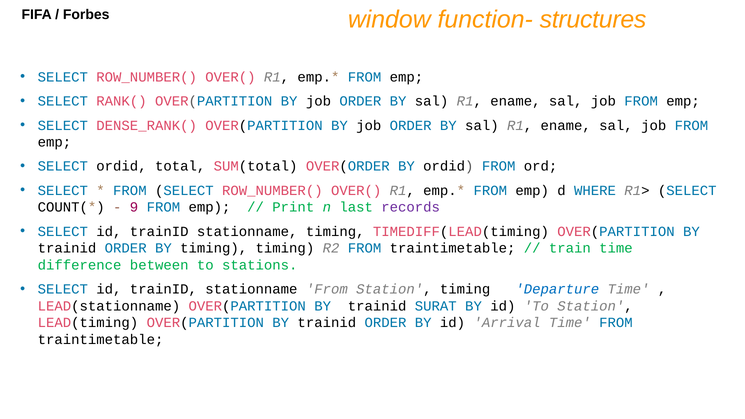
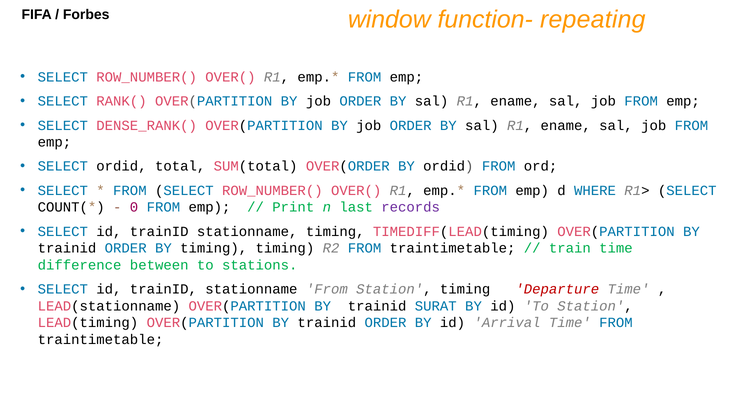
structures: structures -> repeating
9: 9 -> 0
Departure colour: blue -> red
